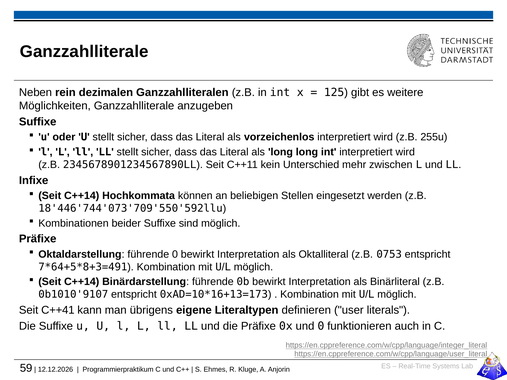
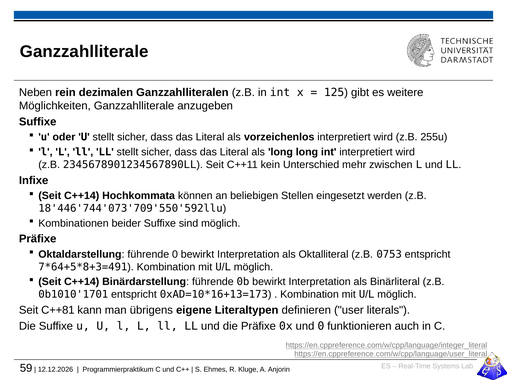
0b1010'9107: 0b1010'9107 -> 0b1010'1701
C++41: C++41 -> C++81
